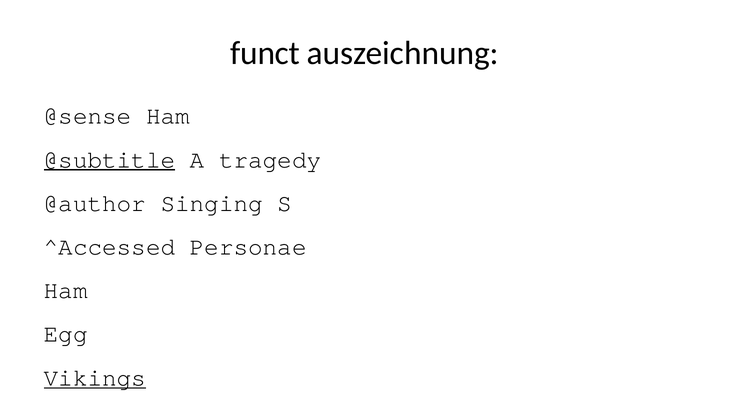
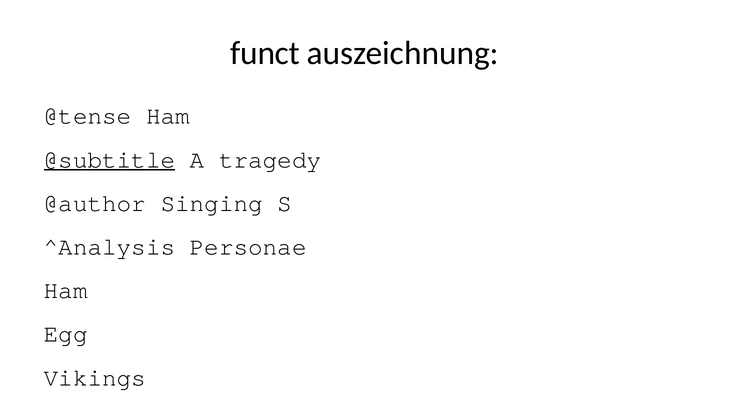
@sense: @sense -> @tense
^Accessed: ^Accessed -> ^Analysis
Vikings at (95, 377) underline: present -> none
